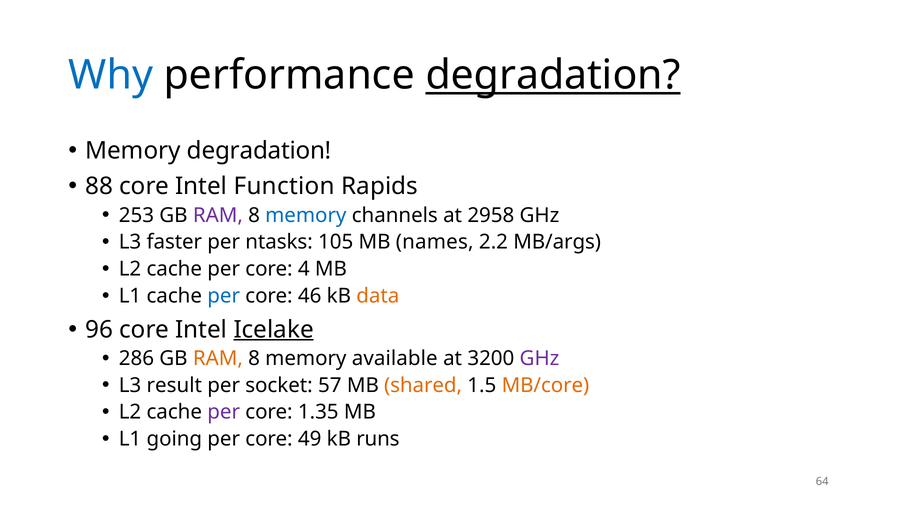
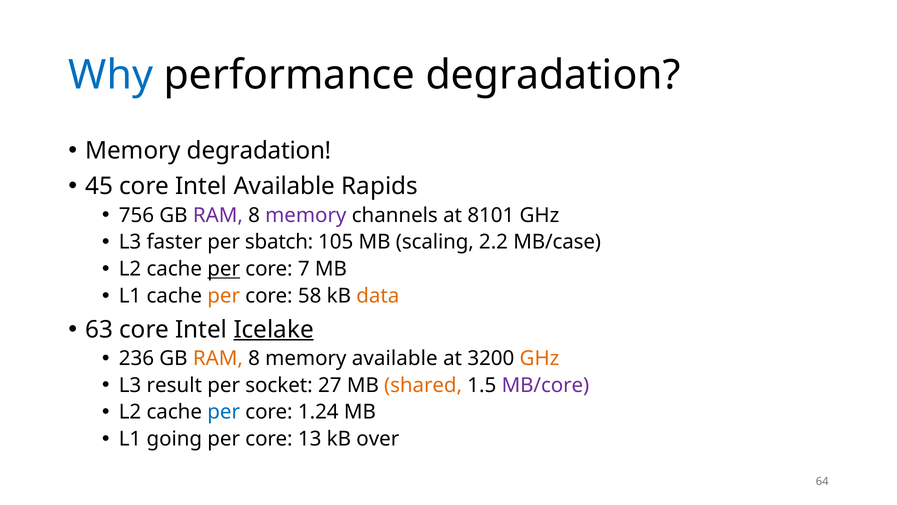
degradation at (553, 75) underline: present -> none
88: 88 -> 45
Intel Function: Function -> Available
253: 253 -> 756
memory at (306, 215) colour: blue -> purple
2958: 2958 -> 8101
ntasks: ntasks -> sbatch
names: names -> scaling
MB/args: MB/args -> MB/case
per at (224, 269) underline: none -> present
4: 4 -> 7
per at (224, 296) colour: blue -> orange
46: 46 -> 58
96: 96 -> 63
286: 286 -> 236
GHz at (539, 358) colour: purple -> orange
57: 57 -> 27
MB/core colour: orange -> purple
per at (224, 412) colour: purple -> blue
1.35: 1.35 -> 1.24
49: 49 -> 13
runs: runs -> over
